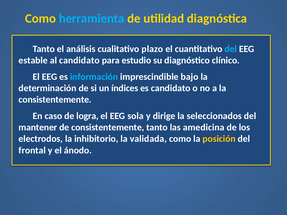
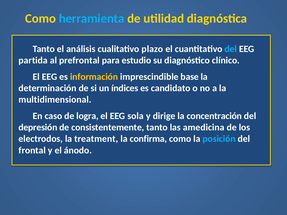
estable: estable -> partida
al candidato: candidato -> prefrontal
información colour: light blue -> yellow
bajo: bajo -> base
consistentemente at (55, 100): consistentemente -> multidimensional
seleccionados: seleccionados -> concentración
mantener: mantener -> depresión
inhibitorio: inhibitorio -> treatment
validada: validada -> confirma
posición colour: yellow -> light blue
